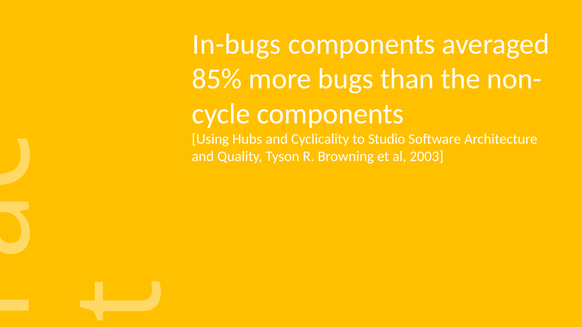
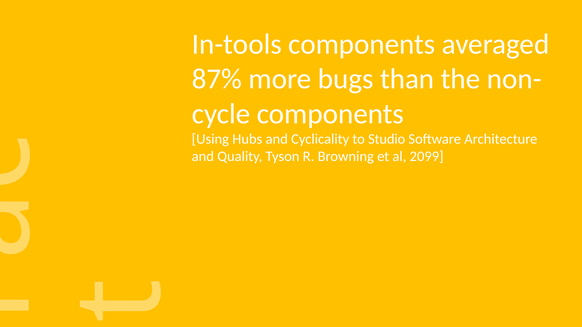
In-bugs: In-bugs -> In-tools
85%: 85% -> 87%
2003: 2003 -> 2099
